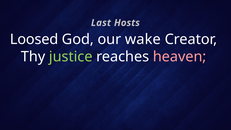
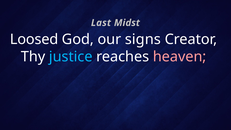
Hosts: Hosts -> Midst
wake: wake -> signs
justice colour: light green -> light blue
